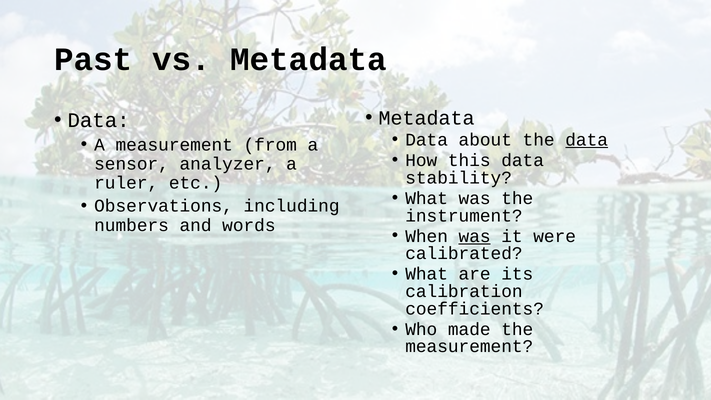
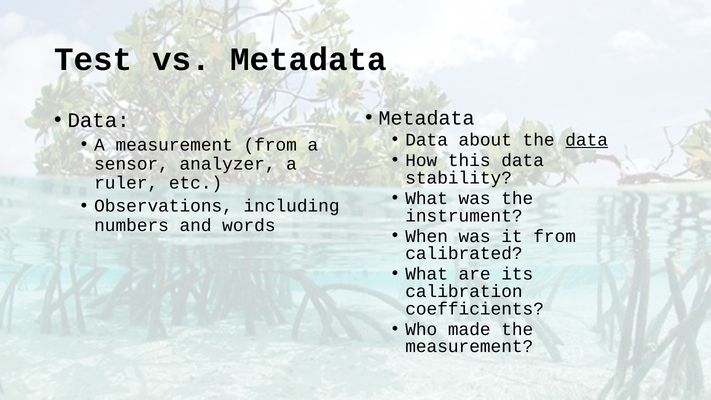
Past: Past -> Test
was at (475, 236) underline: present -> none
it were: were -> from
